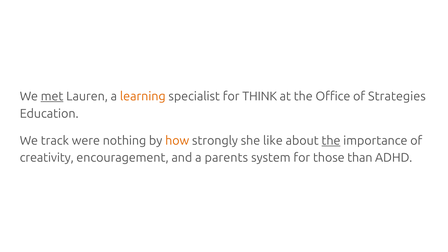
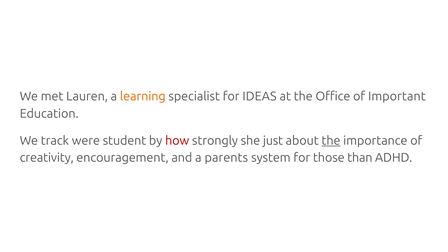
met underline: present -> none
THINK: THINK -> IDEAS
Strategies: Strategies -> Important
nothing: nothing -> student
how colour: orange -> red
like: like -> just
